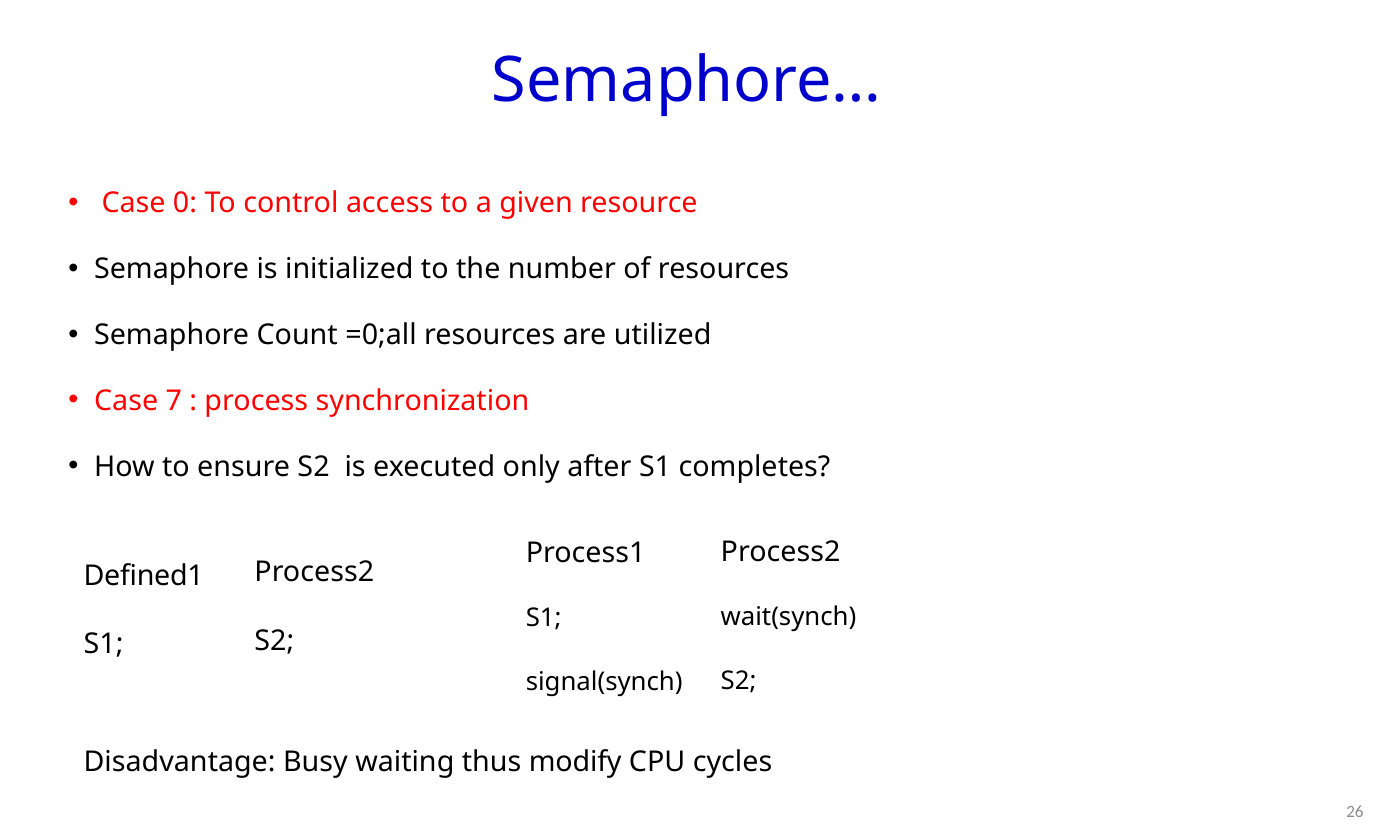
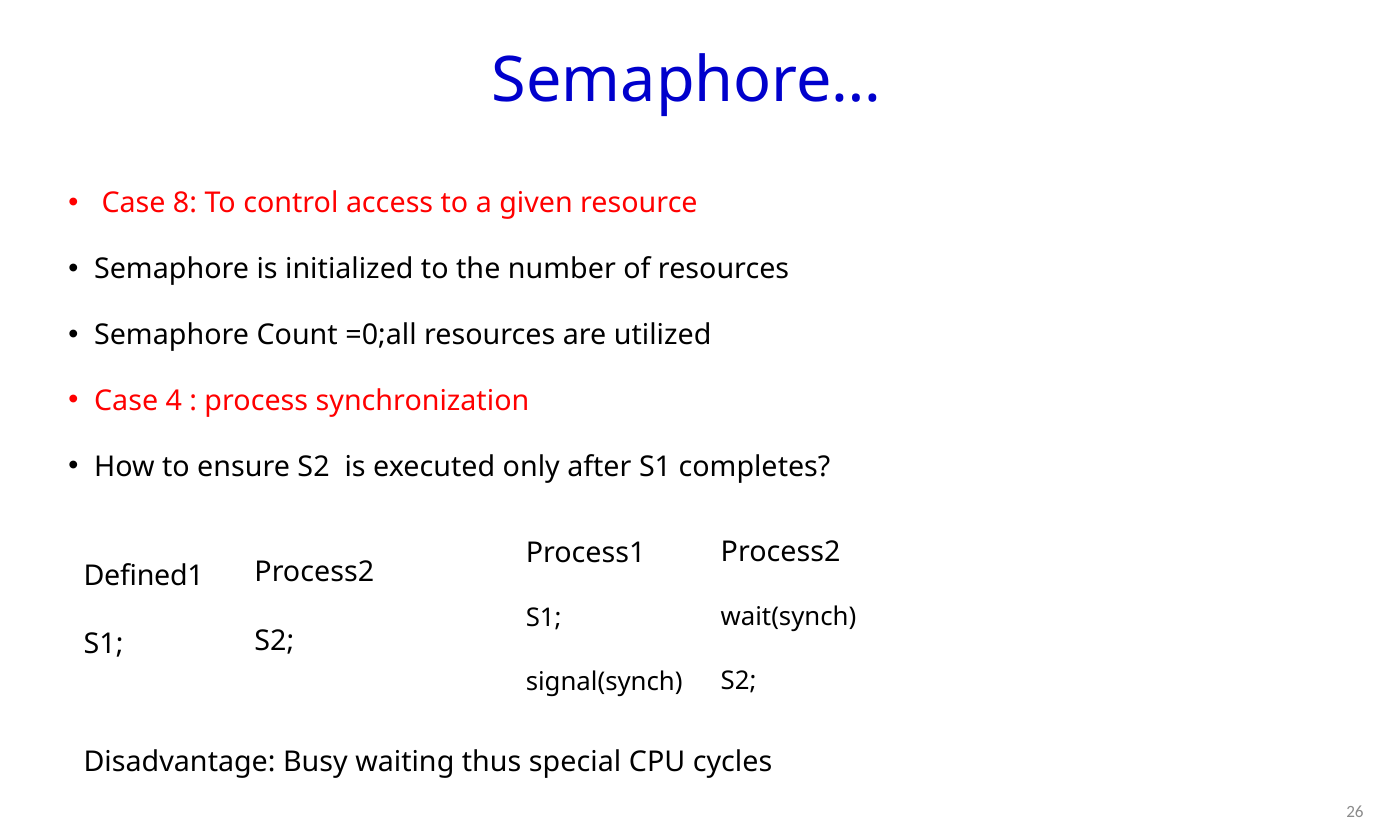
0: 0 -> 8
7: 7 -> 4
modify: modify -> special
